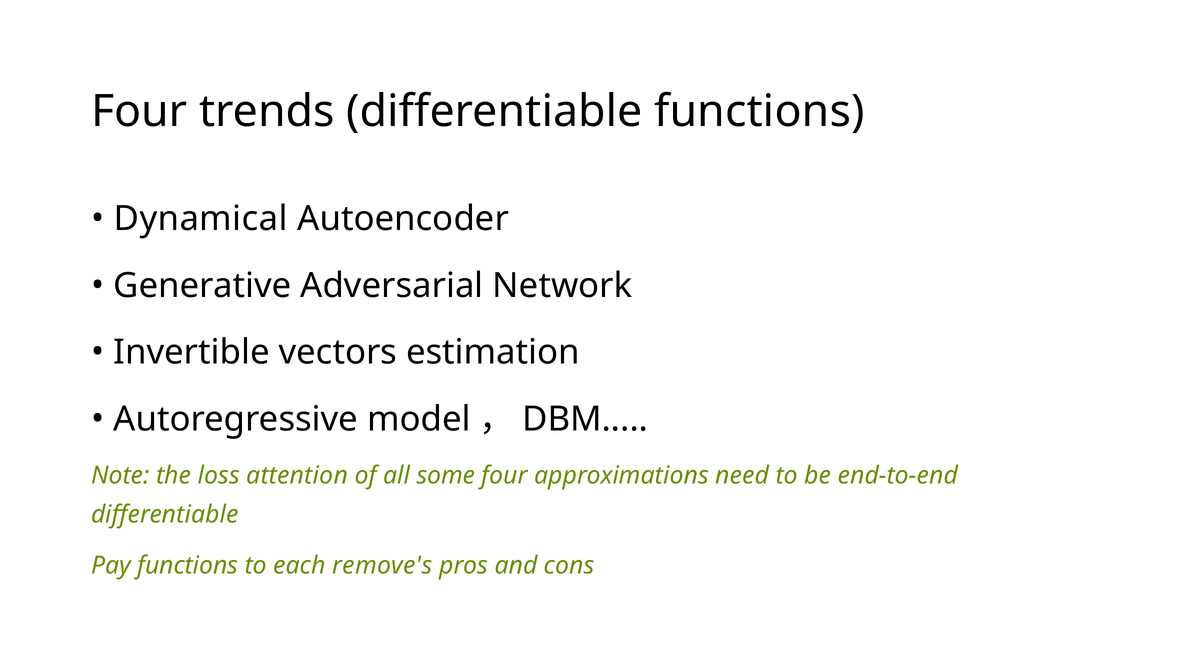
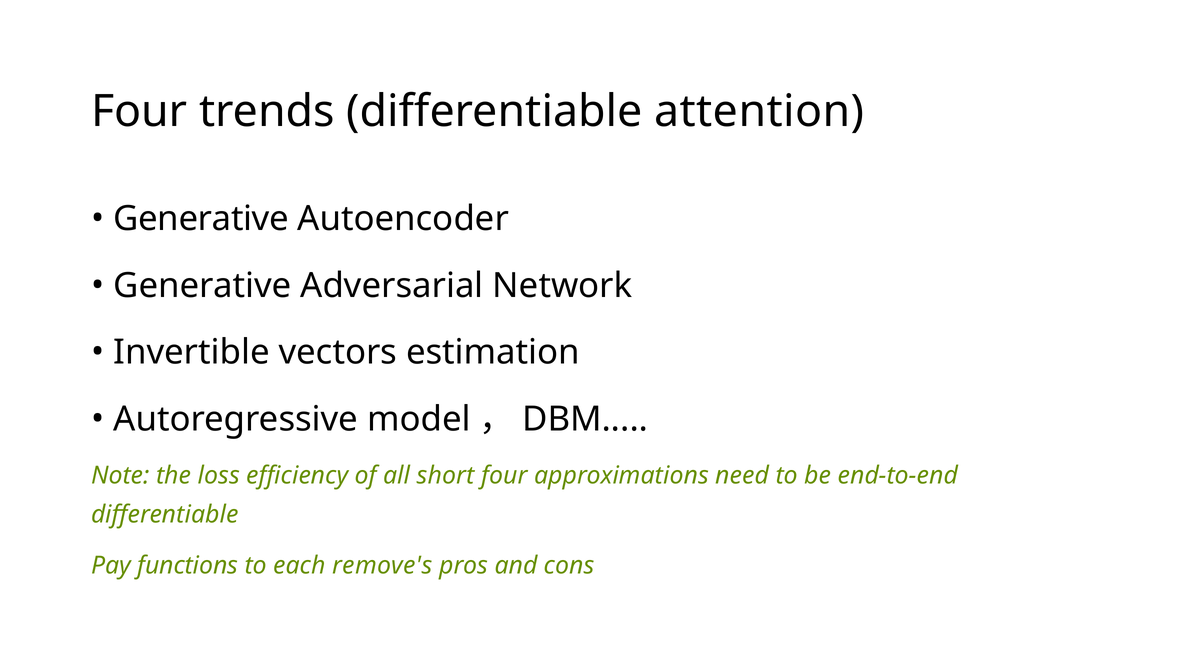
differentiable functions: functions -> attention
Dynamical at (201, 219): Dynamical -> Generative
attention: attention -> efficiency
some: some -> short
